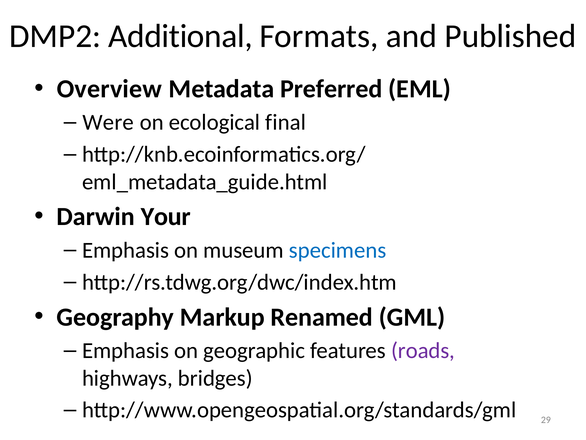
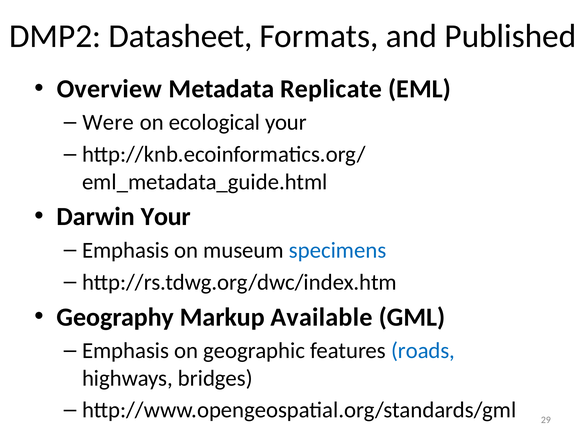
Additional: Additional -> Datasheet
Preferred: Preferred -> Replicate
ecological final: final -> your
Renamed: Renamed -> Available
roads colour: purple -> blue
